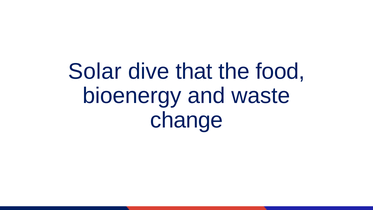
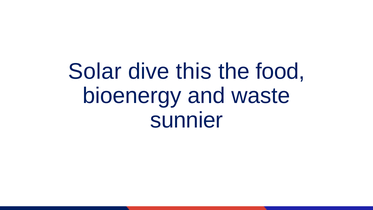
that: that -> this
change: change -> sunnier
